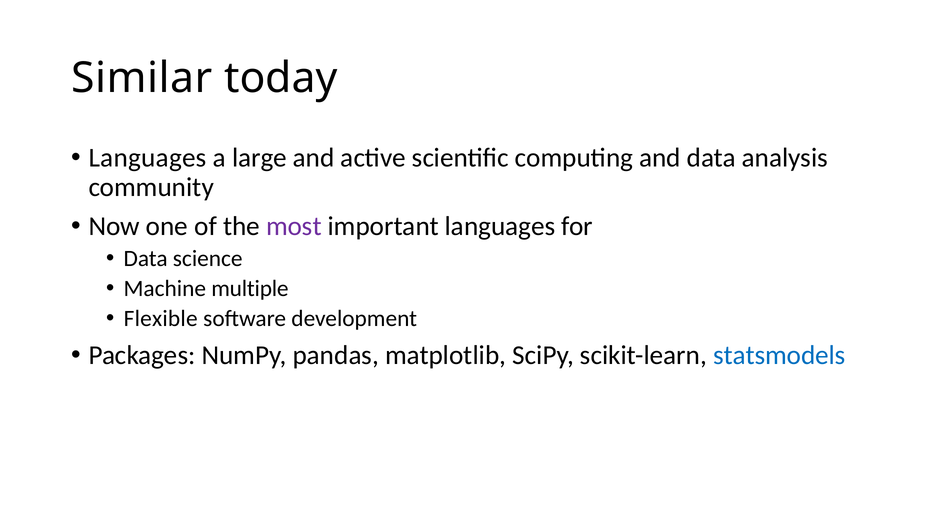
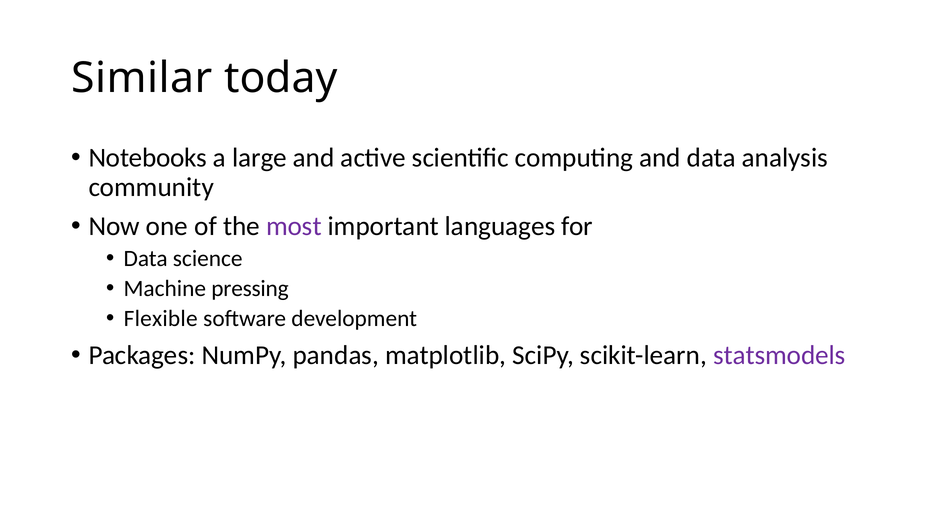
Languages at (148, 158): Languages -> Notebooks
multiple: multiple -> pressing
statsmodels colour: blue -> purple
